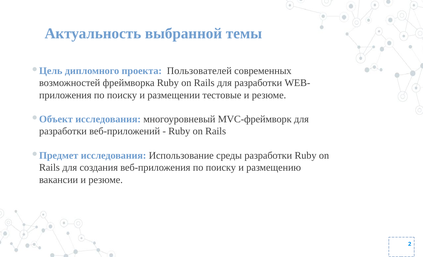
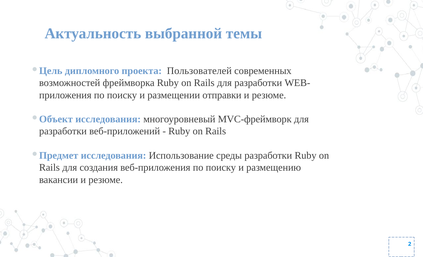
тестовые: тестовые -> отправки
